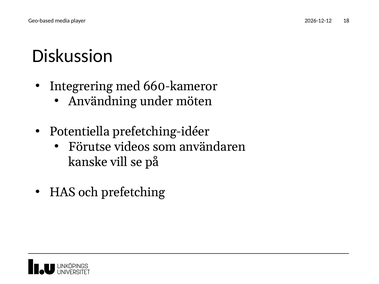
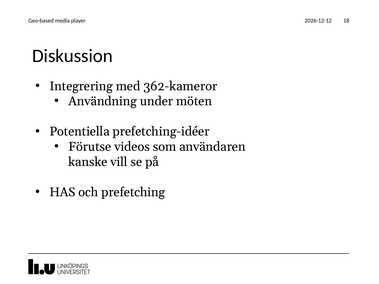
660-kameror: 660-kameror -> 362-kameror
